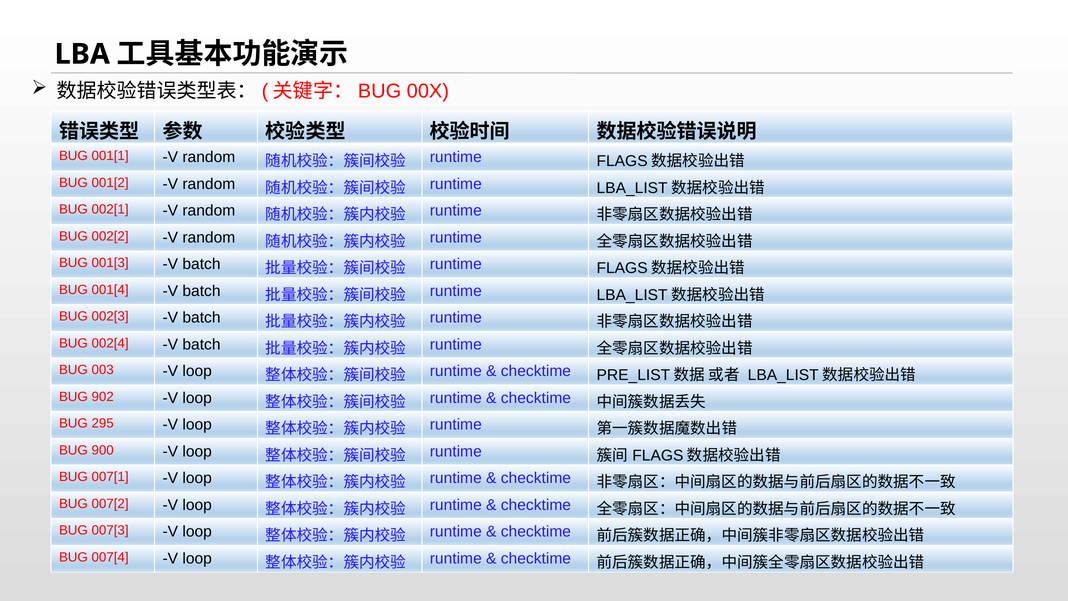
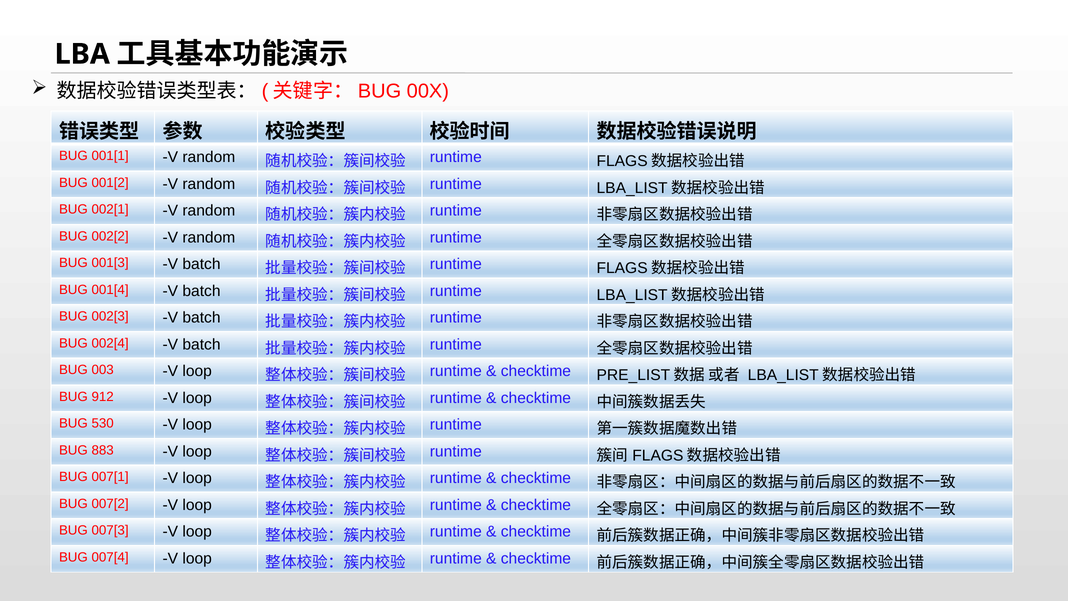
902: 902 -> 912
295: 295 -> 530
900: 900 -> 883
